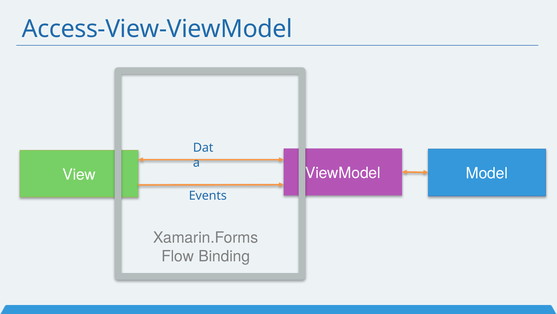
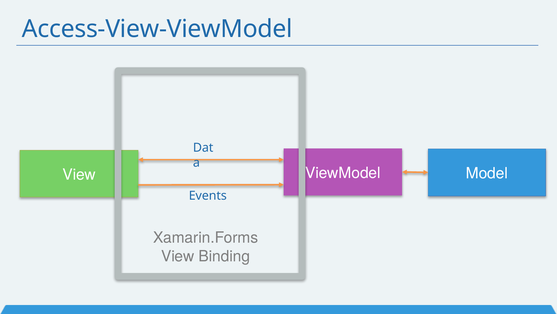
Flow at (178, 256): Flow -> View
